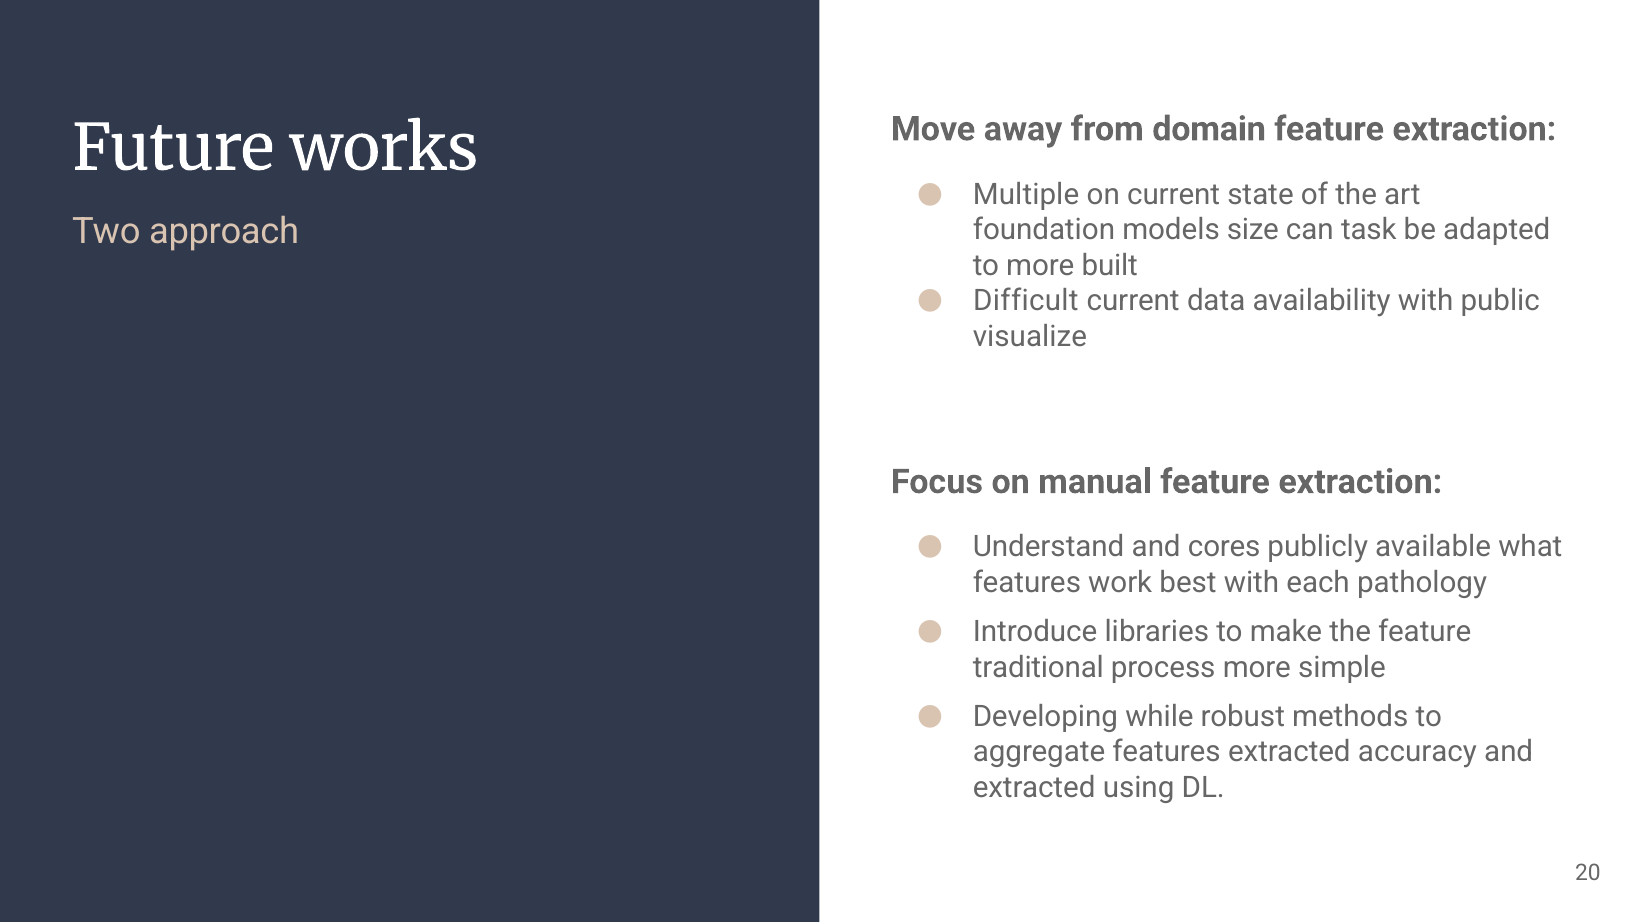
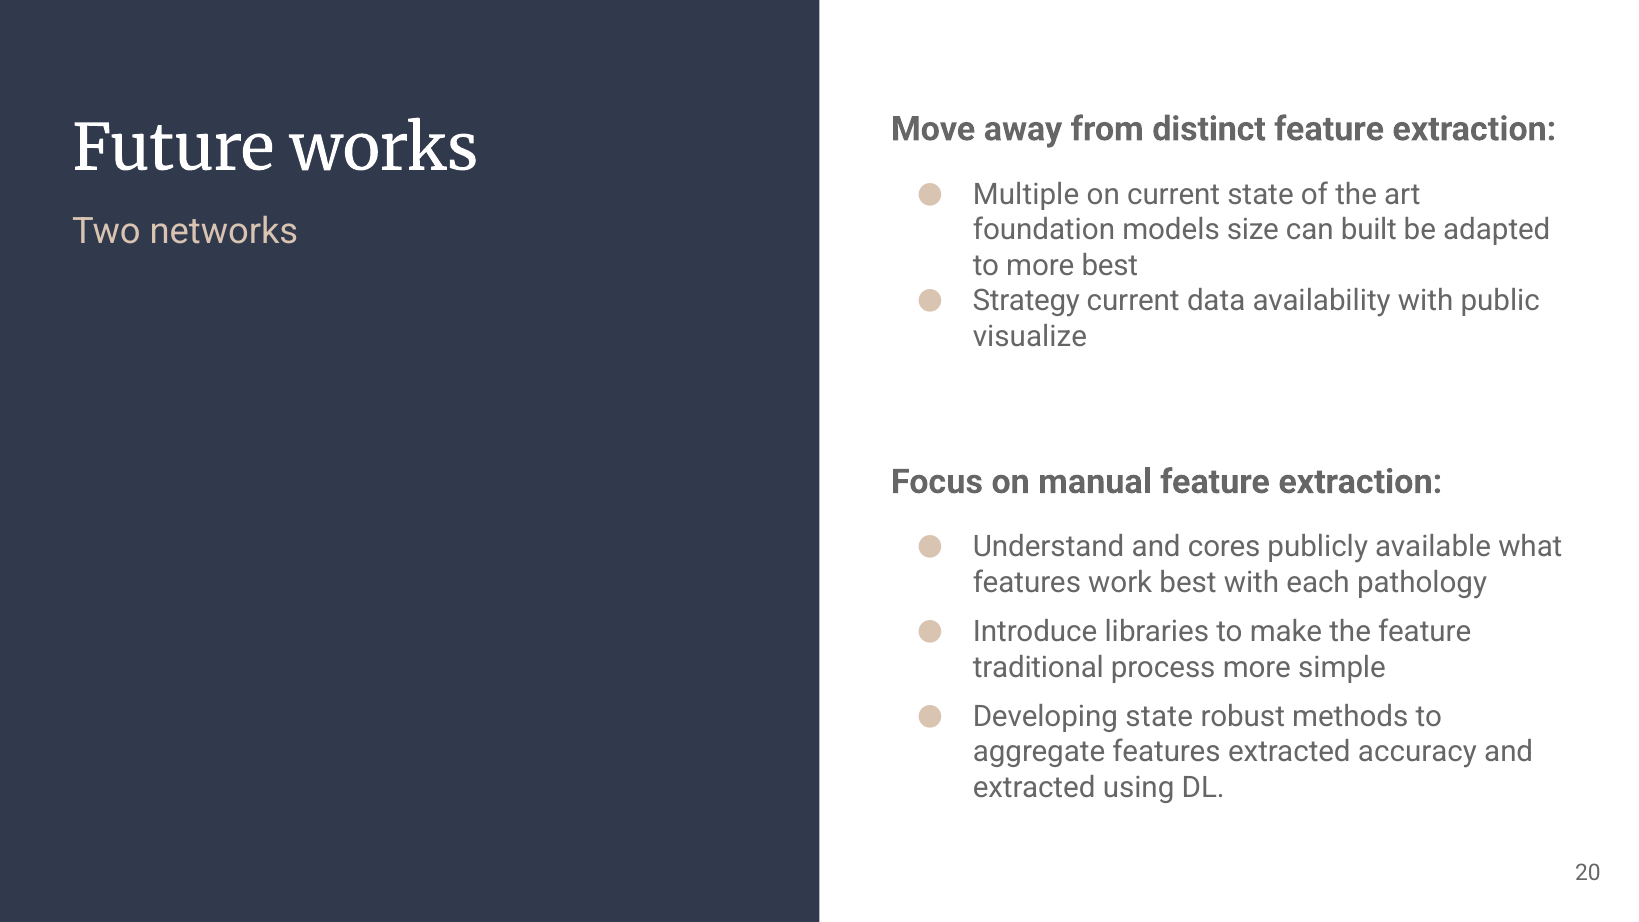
domain: domain -> distinct
approach: approach -> networks
task: task -> built
more built: built -> best
Difficult: Difficult -> Strategy
Developing while: while -> state
